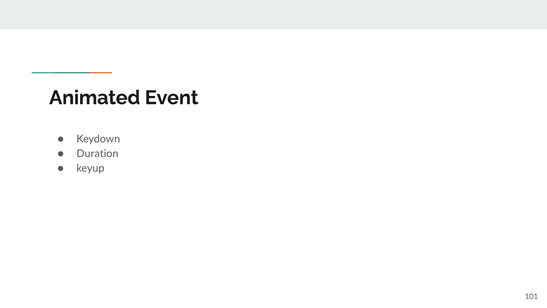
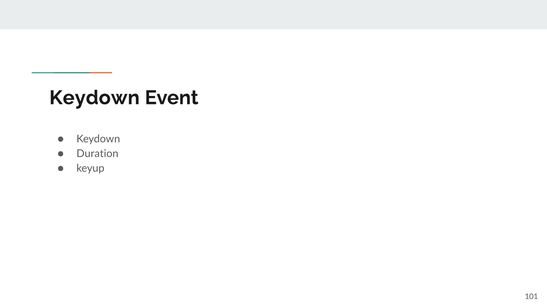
Animated at (95, 98): Animated -> Keydown
